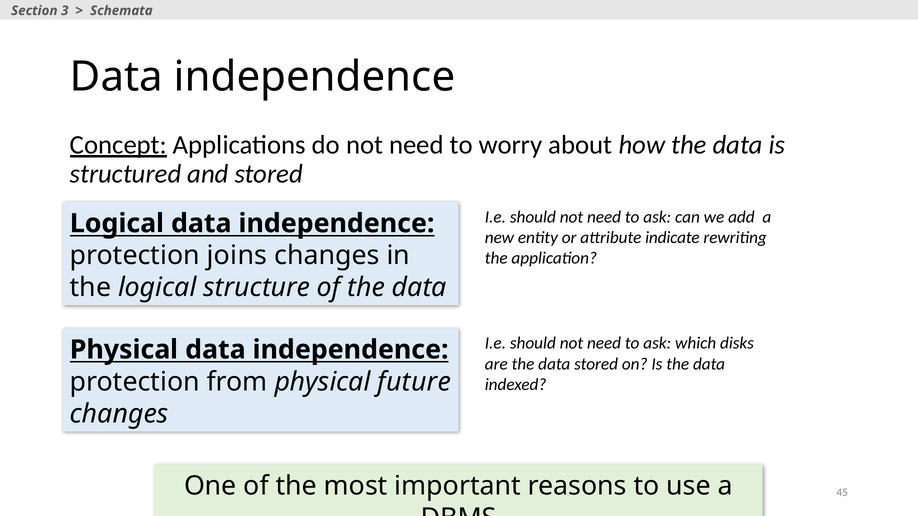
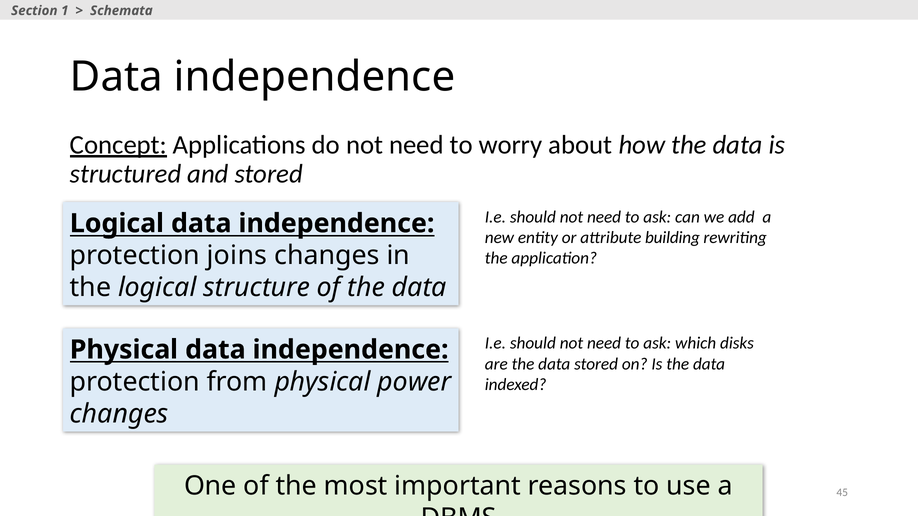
3: 3 -> 1
indicate: indicate -> building
future: future -> power
